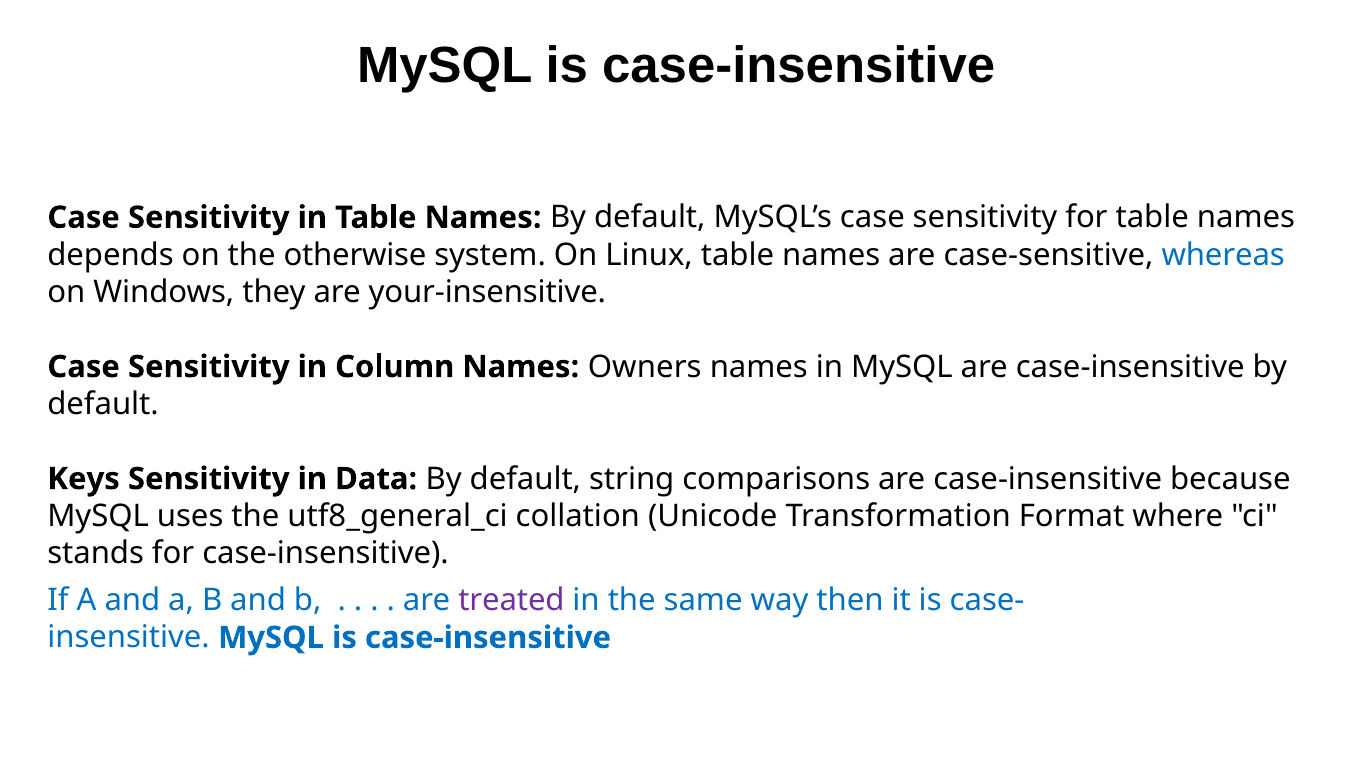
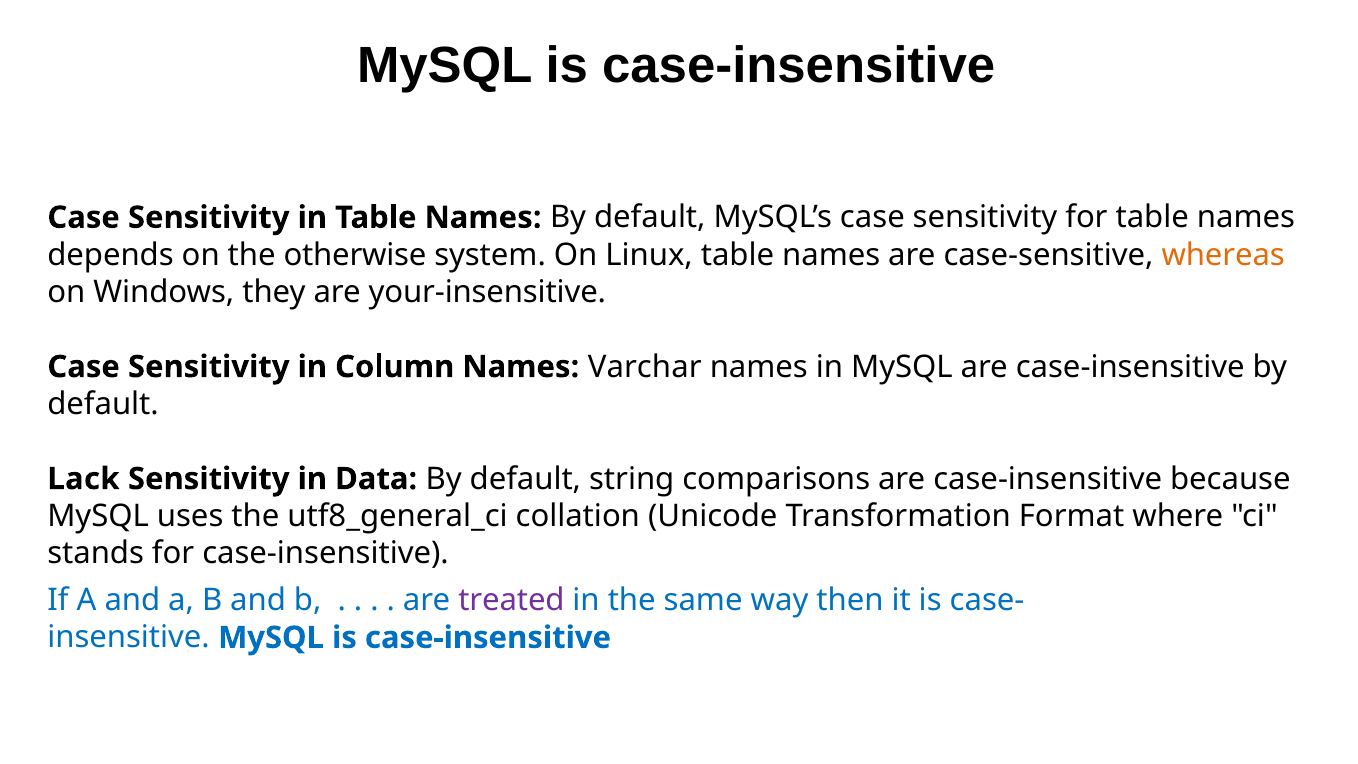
whereas colour: blue -> orange
Owners: Owners -> Varchar
Keys: Keys -> Lack
